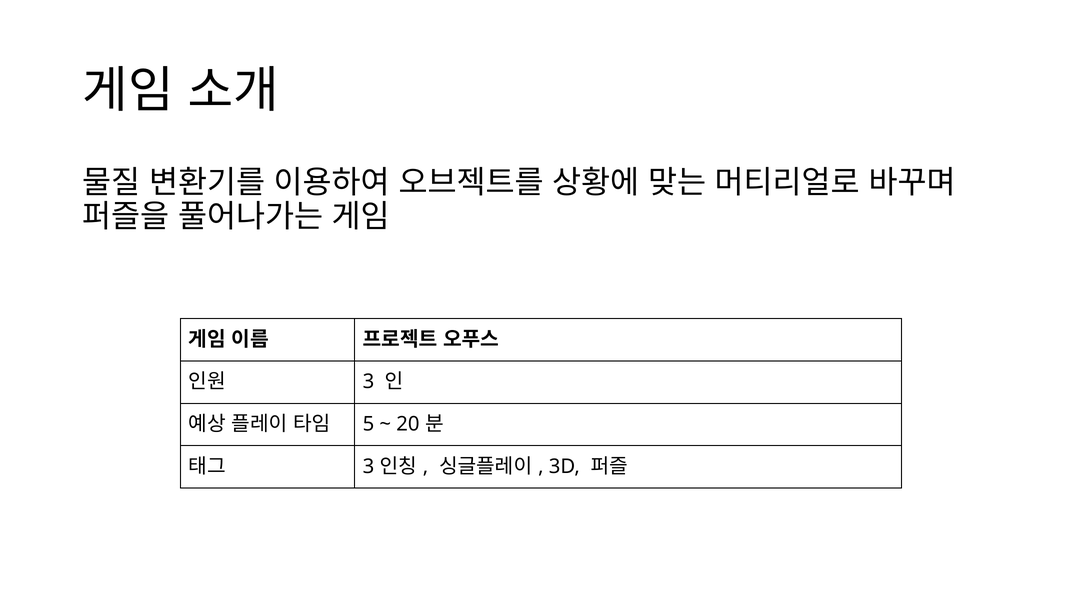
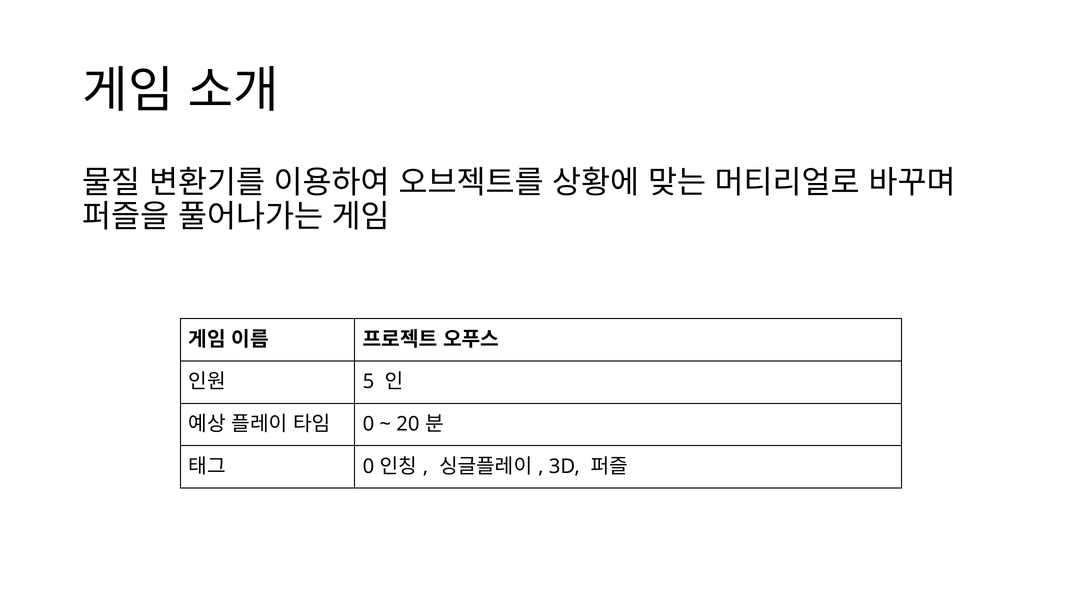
3 at (368, 382): 3 -> 5
5 at (368, 425): 5 -> 0
3 at (368, 467): 3 -> 0
